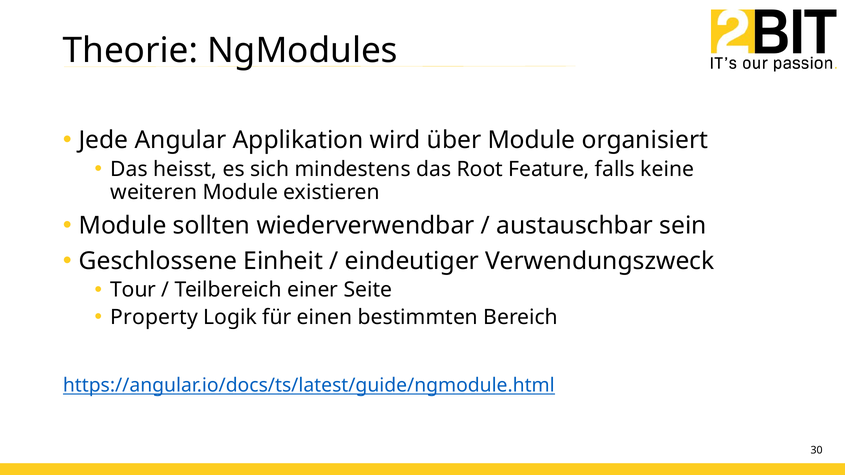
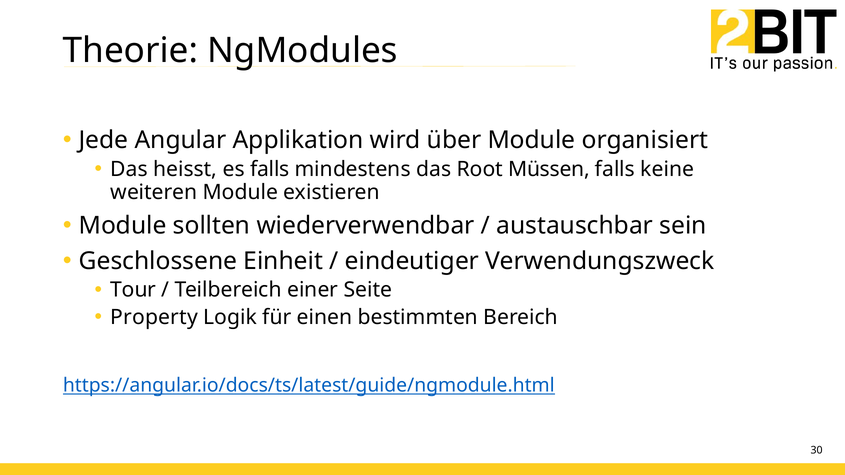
es sich: sich -> falls
Feature: Feature -> Müssen
